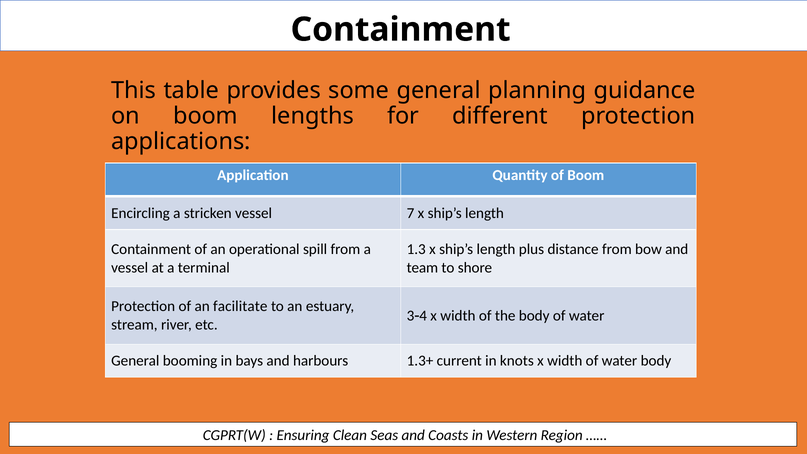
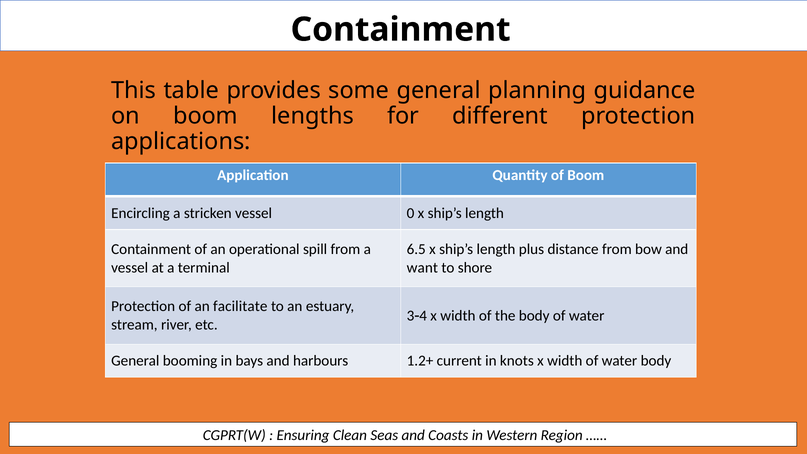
7: 7 -> 0
1.3: 1.3 -> 6.5
team: team -> want
1.3+: 1.3+ -> 1.2+
